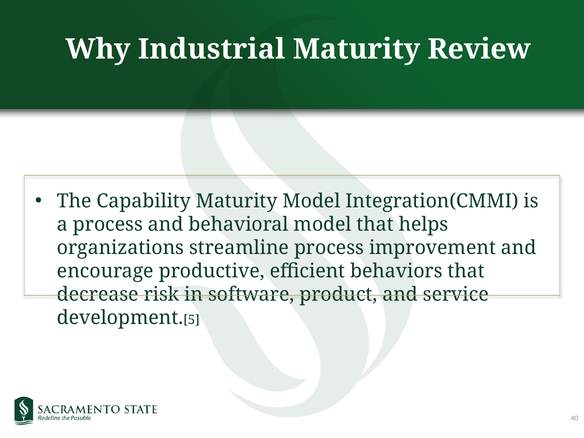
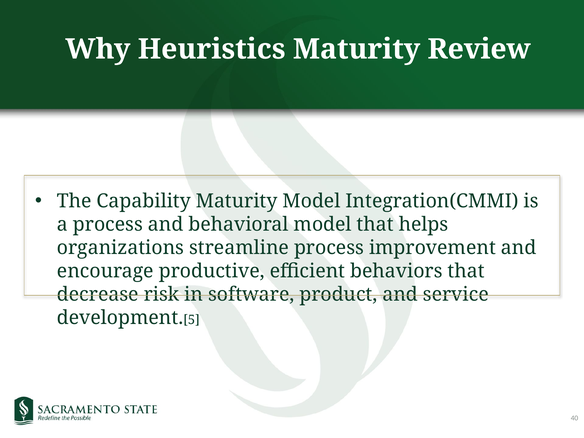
Industrial: Industrial -> Heuristics
